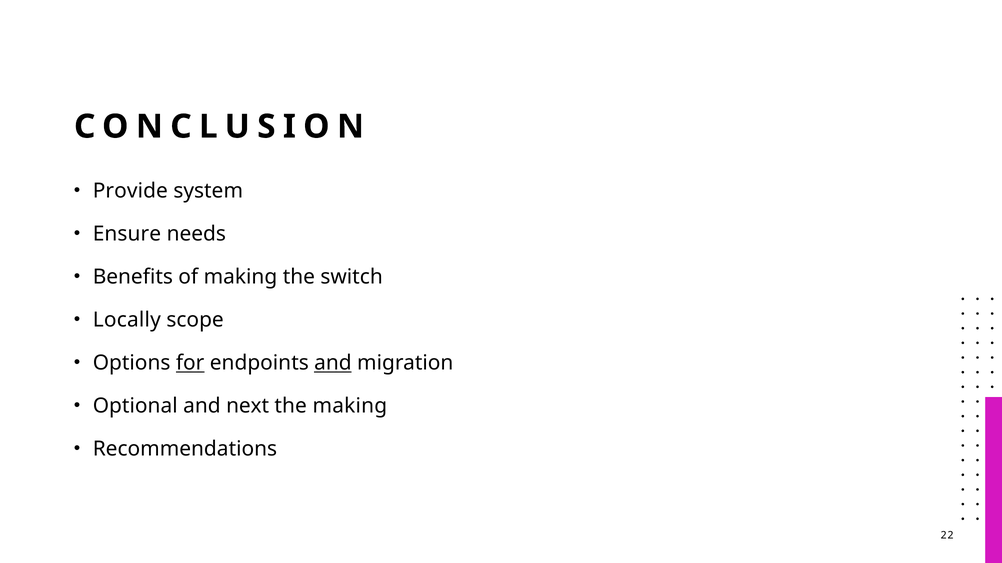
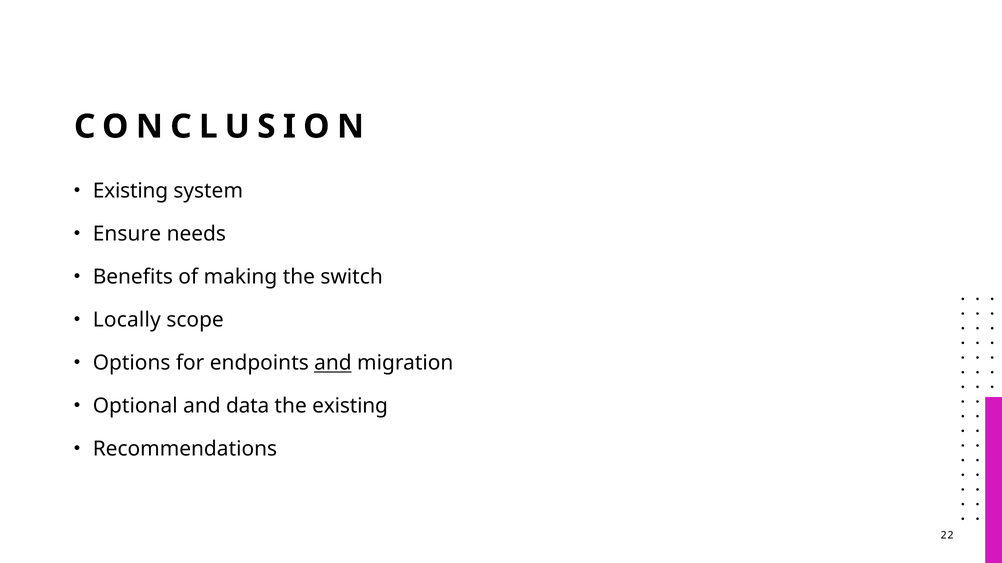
Provide at (130, 191): Provide -> Existing
for underline: present -> none
next: next -> data
the making: making -> existing
